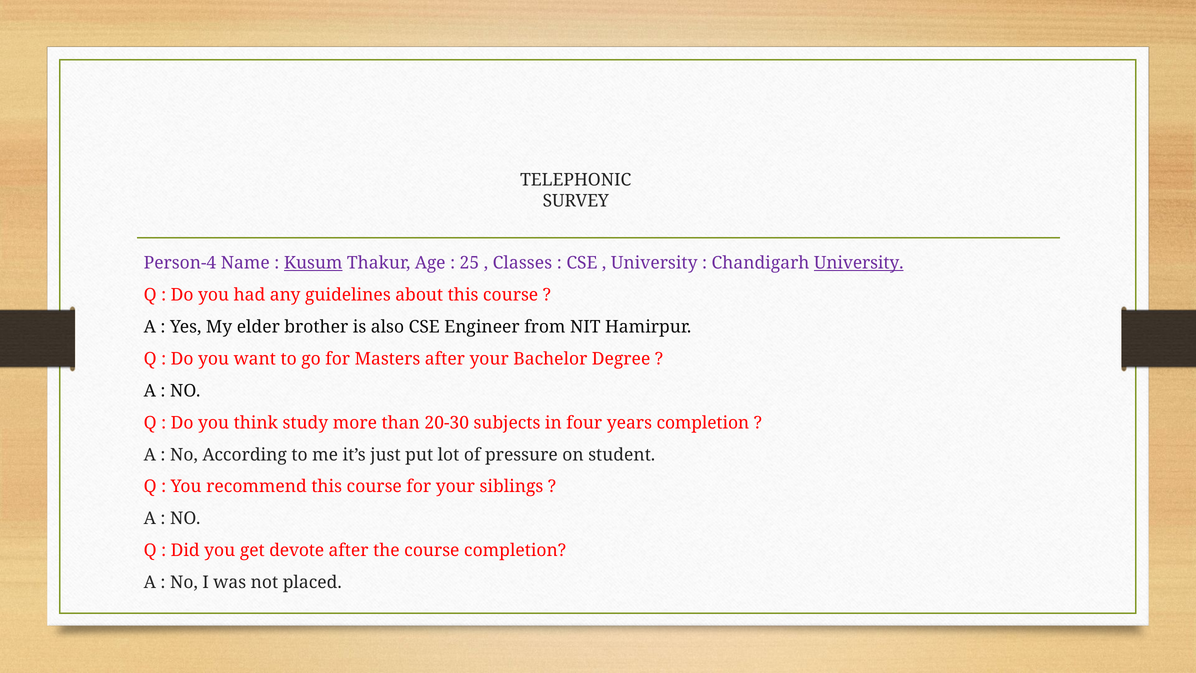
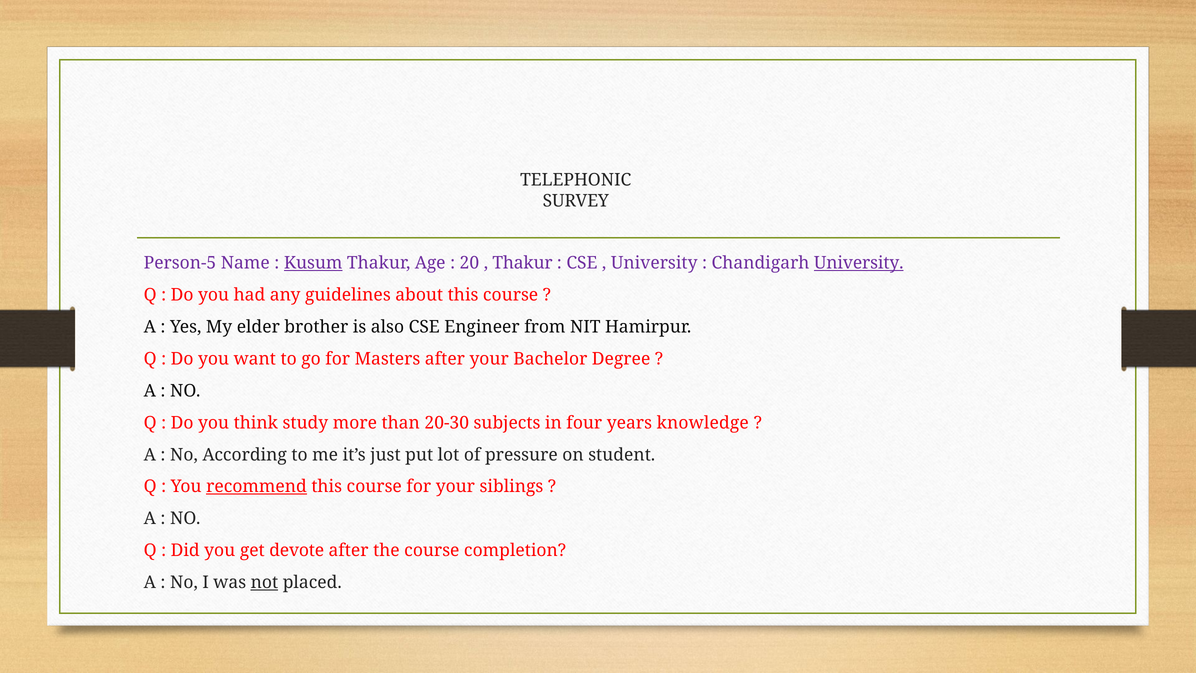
Person-4: Person-4 -> Person-5
25: 25 -> 20
Classes at (522, 263): Classes -> Thakur
years completion: completion -> knowledge
recommend underline: none -> present
not underline: none -> present
